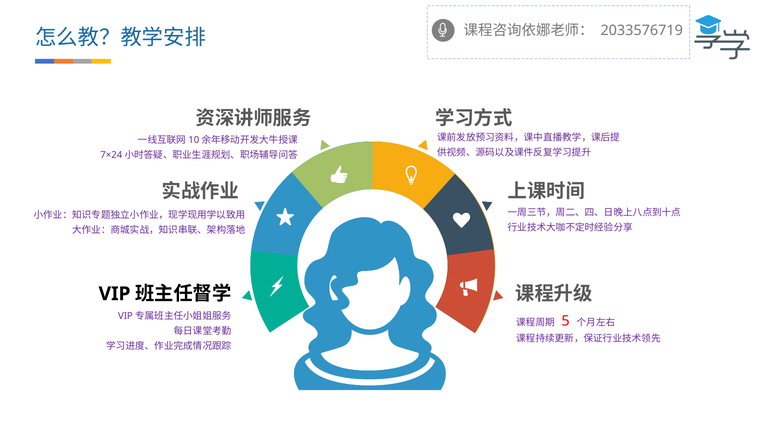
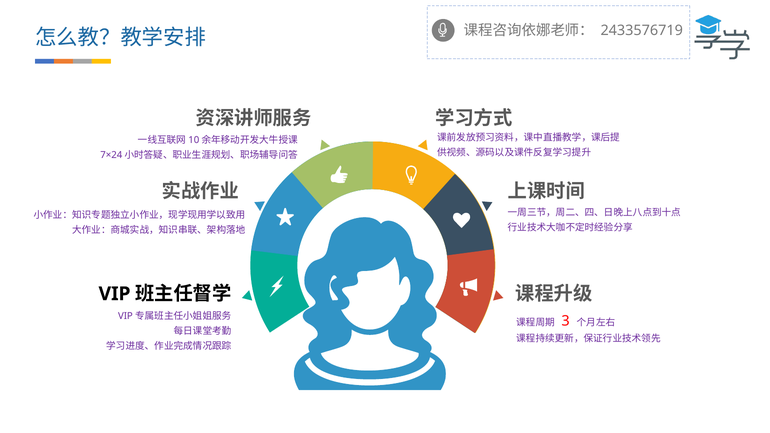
2033576719: 2033576719 -> 2433576719
5: 5 -> 3
